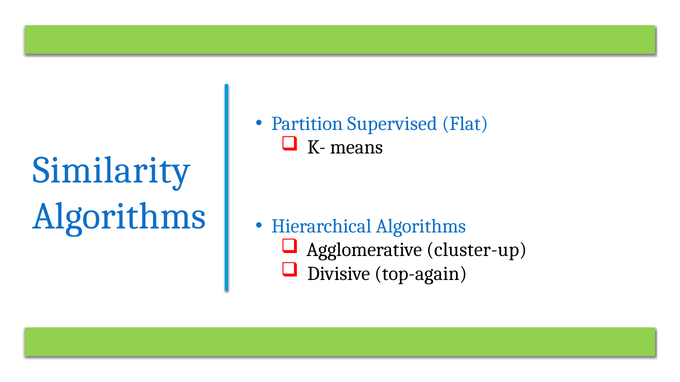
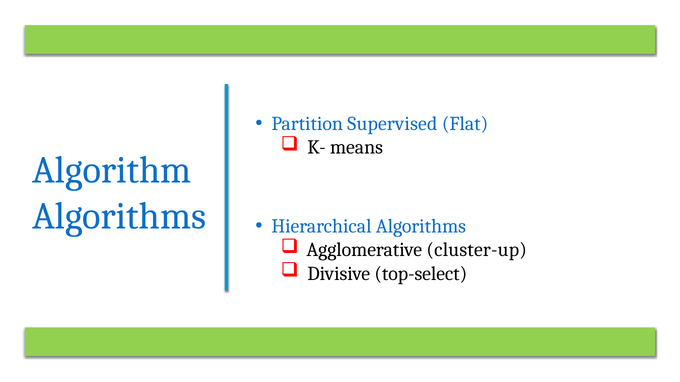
Similarity: Similarity -> Algorithm
top-again: top-again -> top-select
